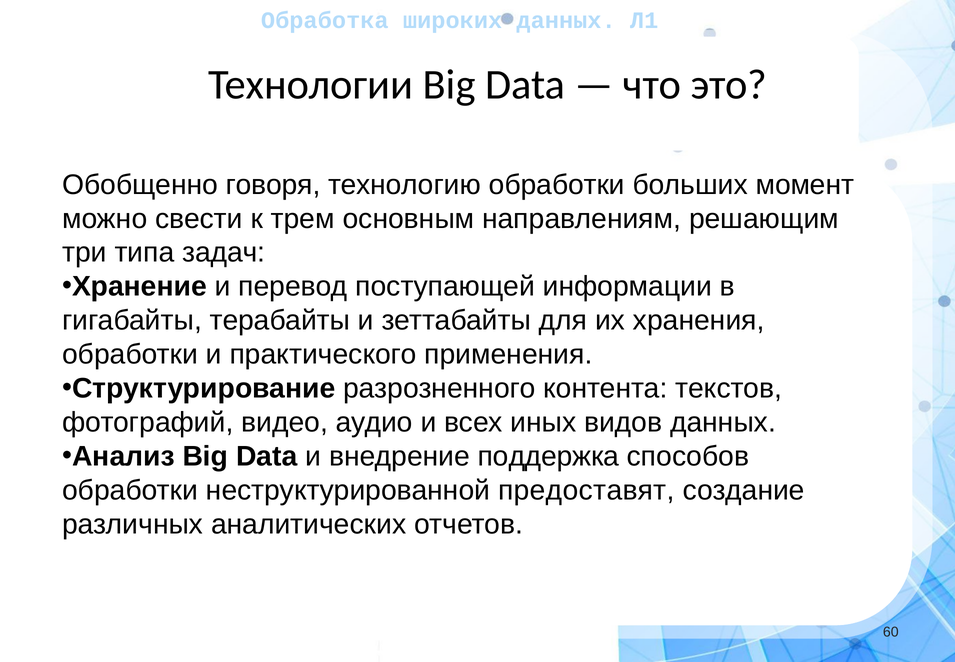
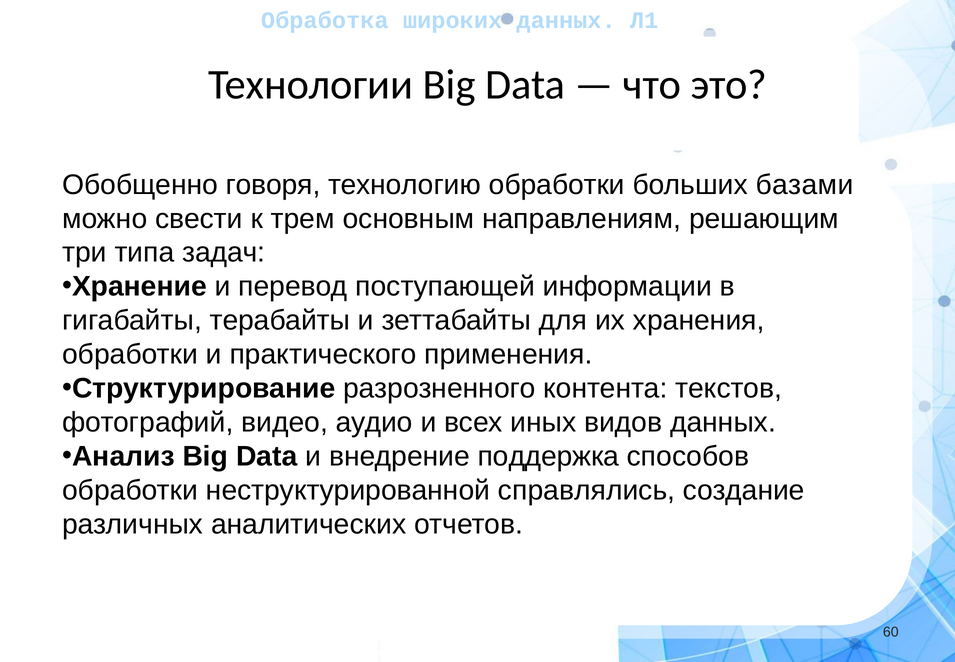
момент: момент -> базами
предоставят: предоставят -> справлялись
